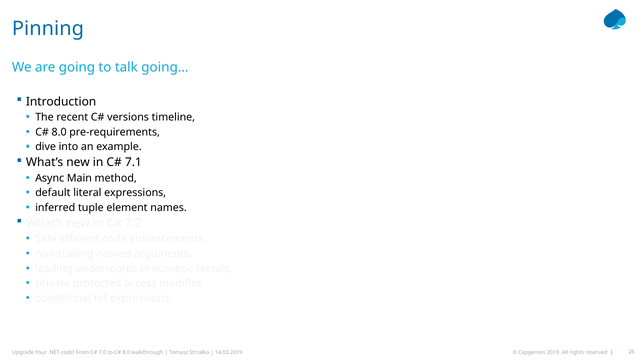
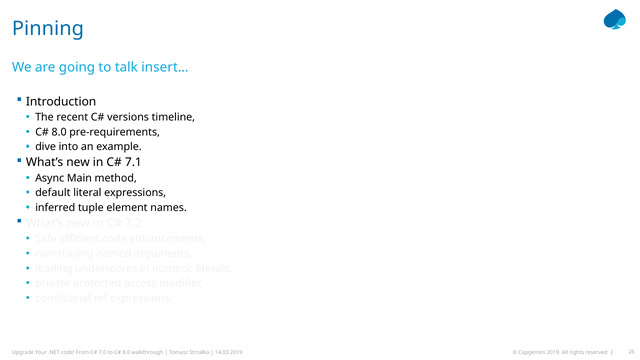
going…: going… -> insert…
